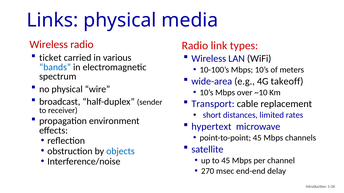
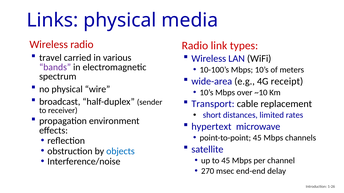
ticket: ticket -> travel
bands colour: blue -> purple
takeoff: takeoff -> receipt
